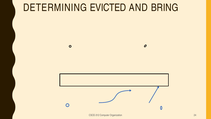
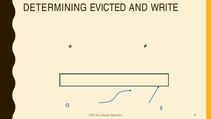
BRING: BRING -> WRITE
